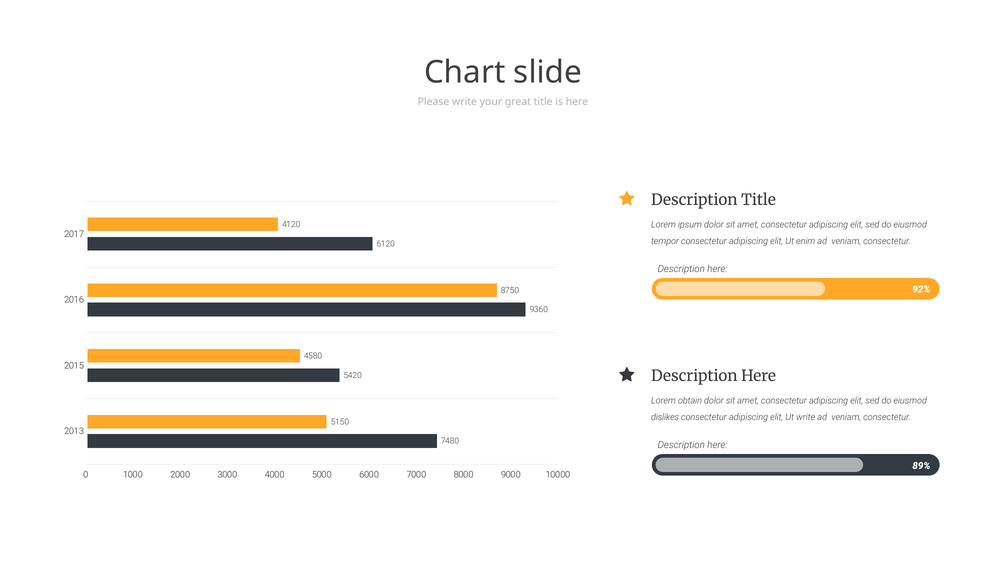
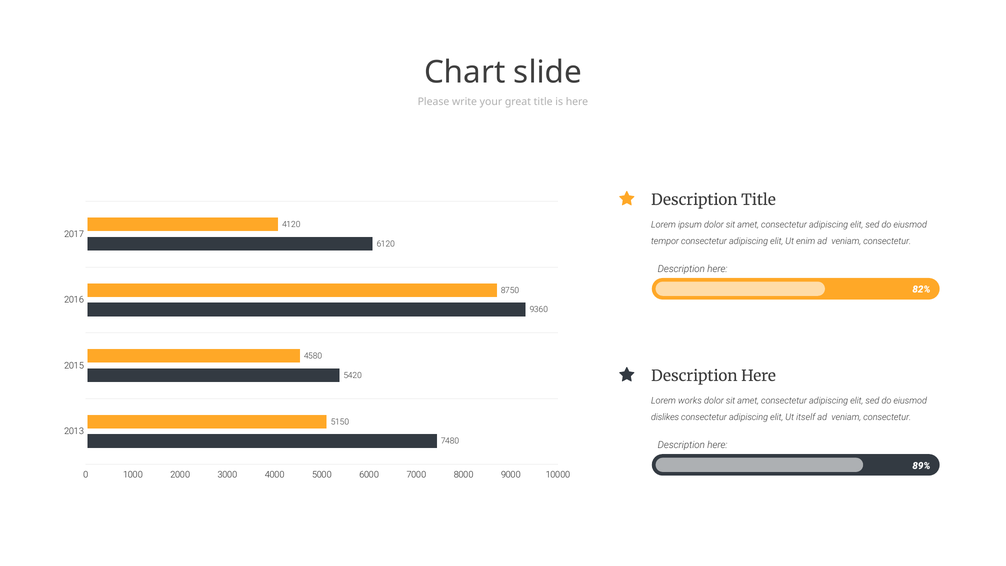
92%: 92% -> 82%
obtain: obtain -> works
Ut write: write -> itself
